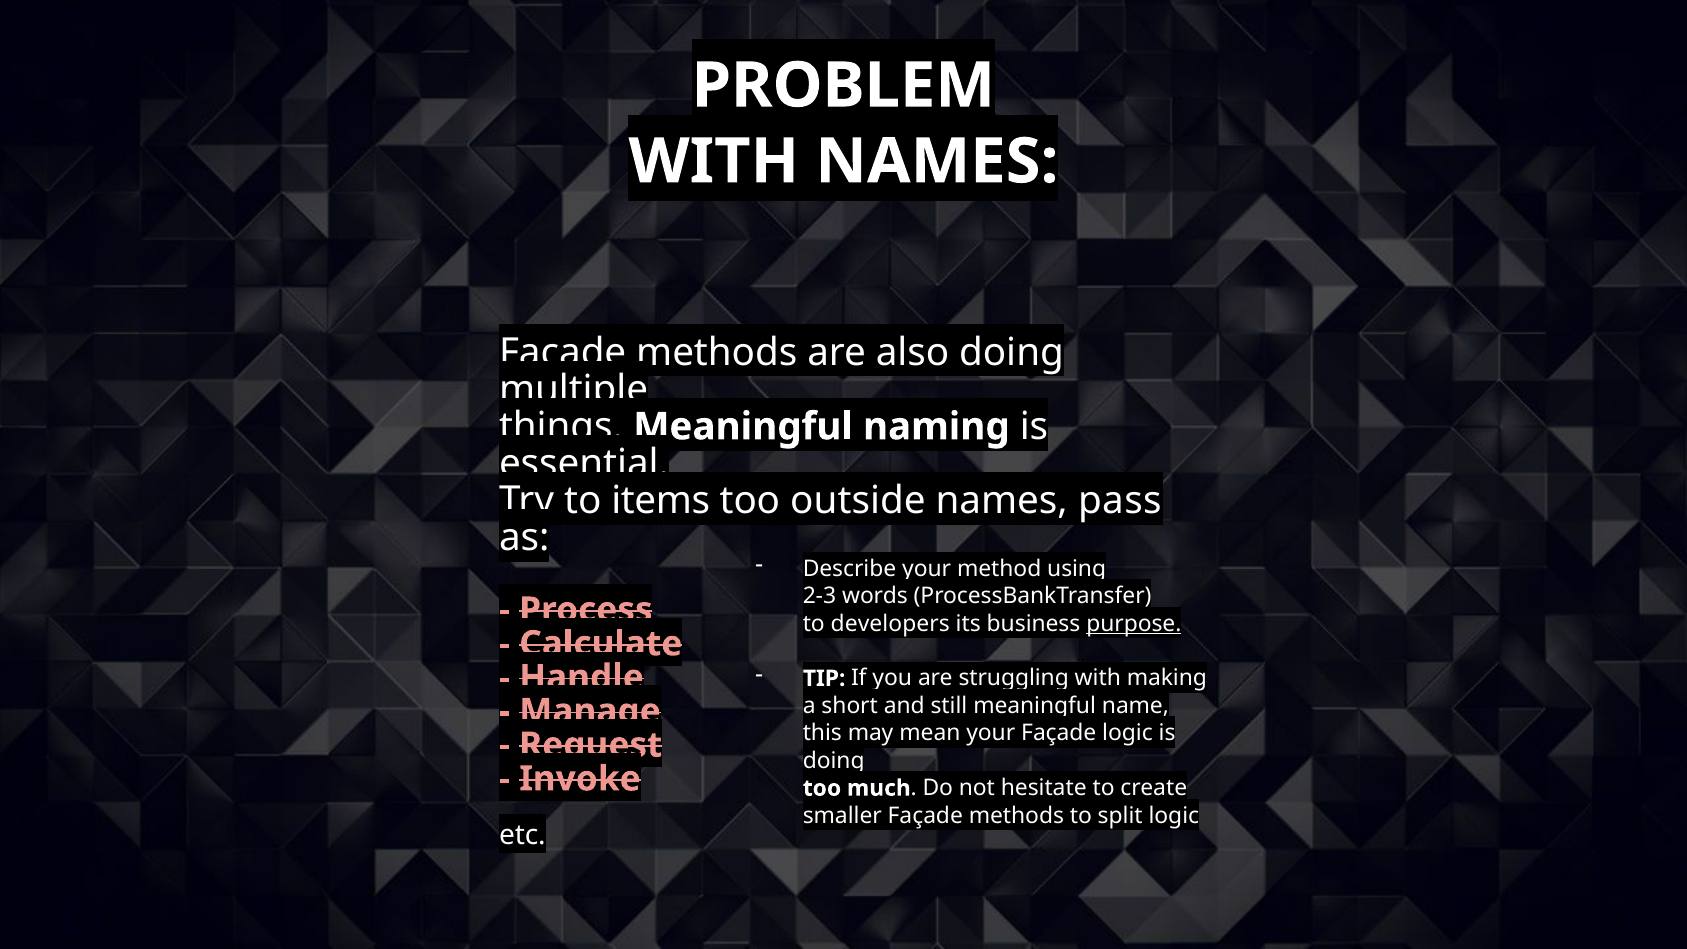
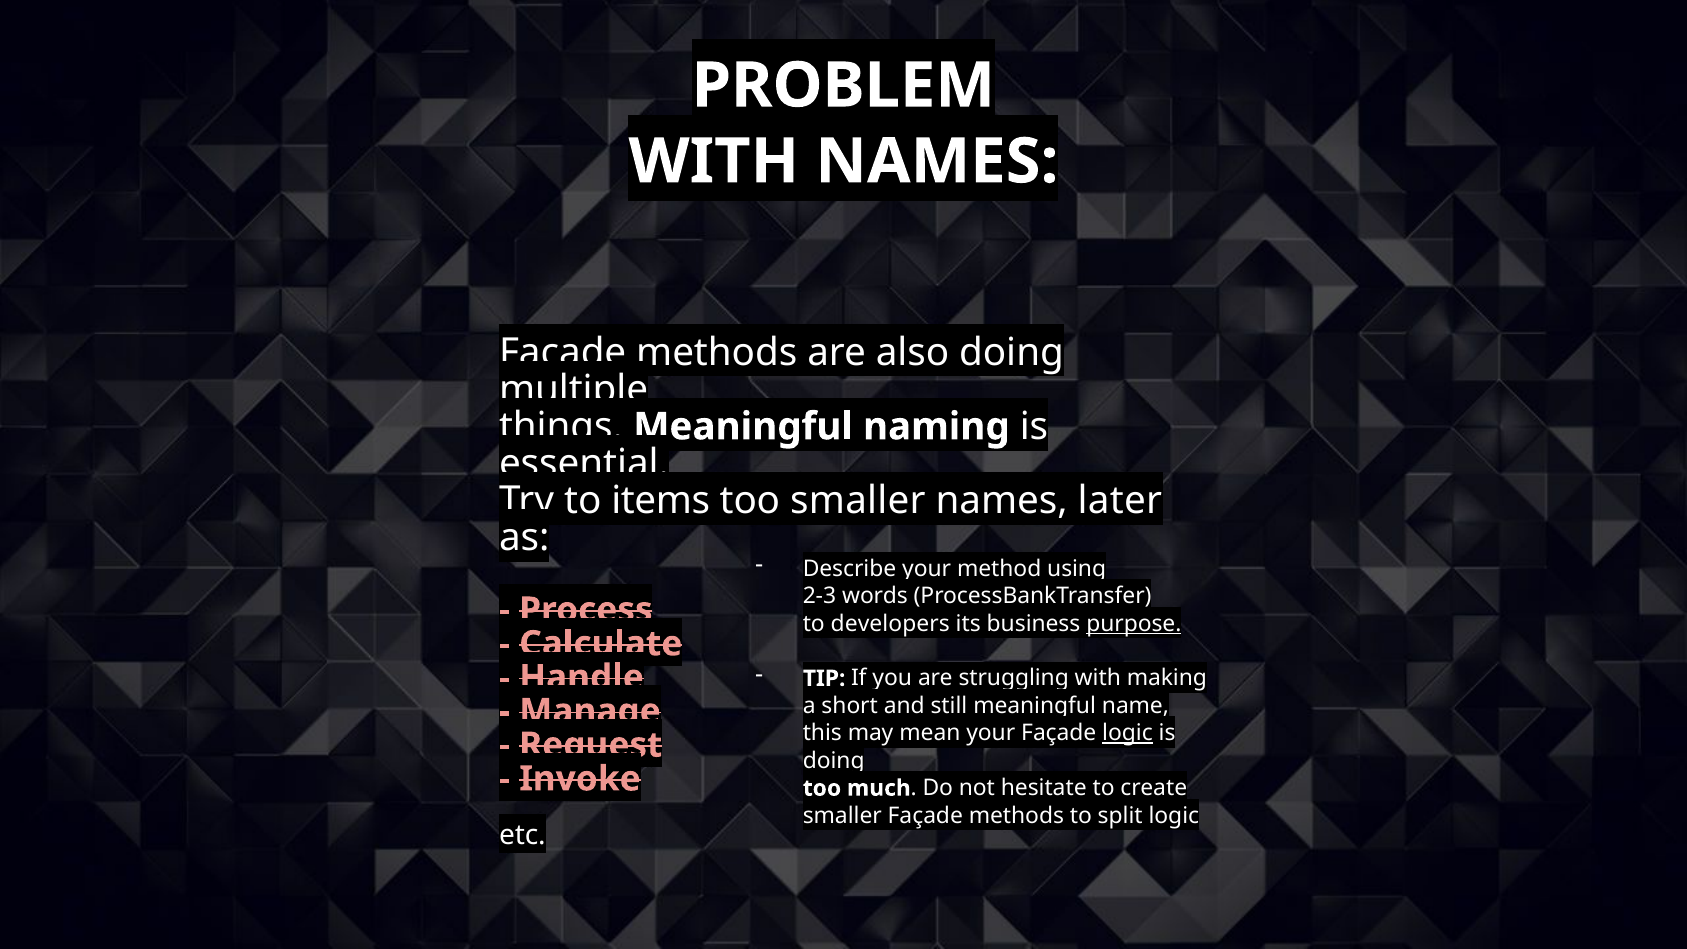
too outside: outside -> smaller
pass: pass -> later
logic at (1127, 733) underline: none -> present
